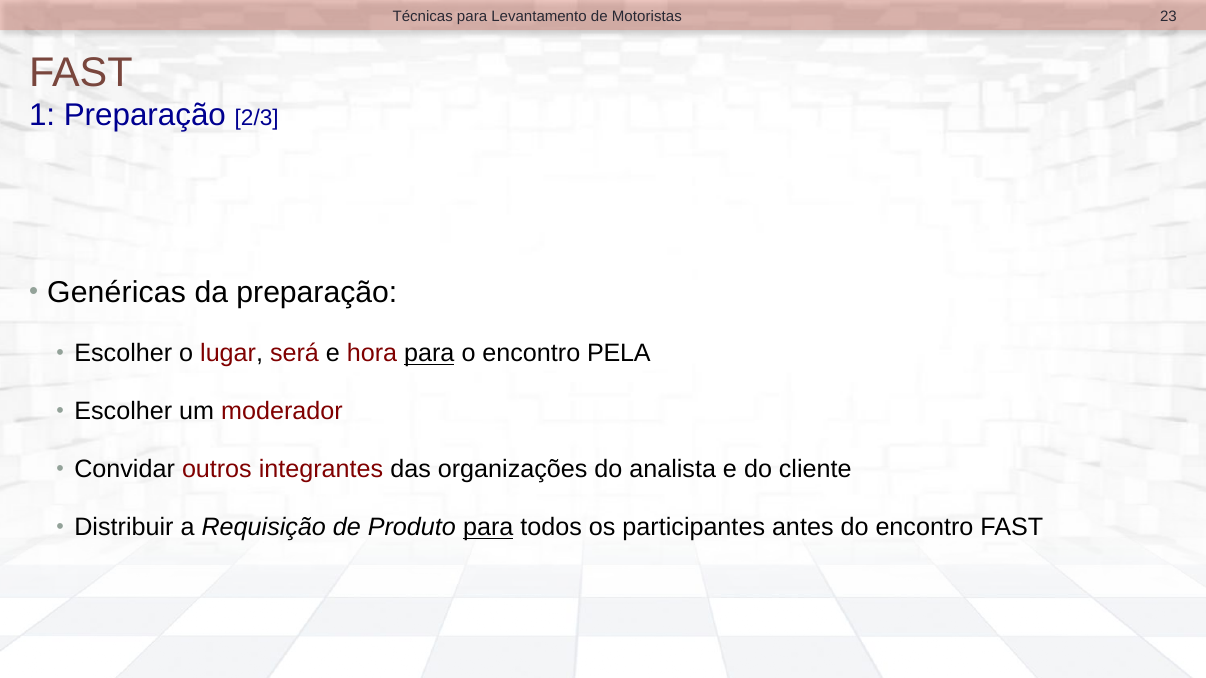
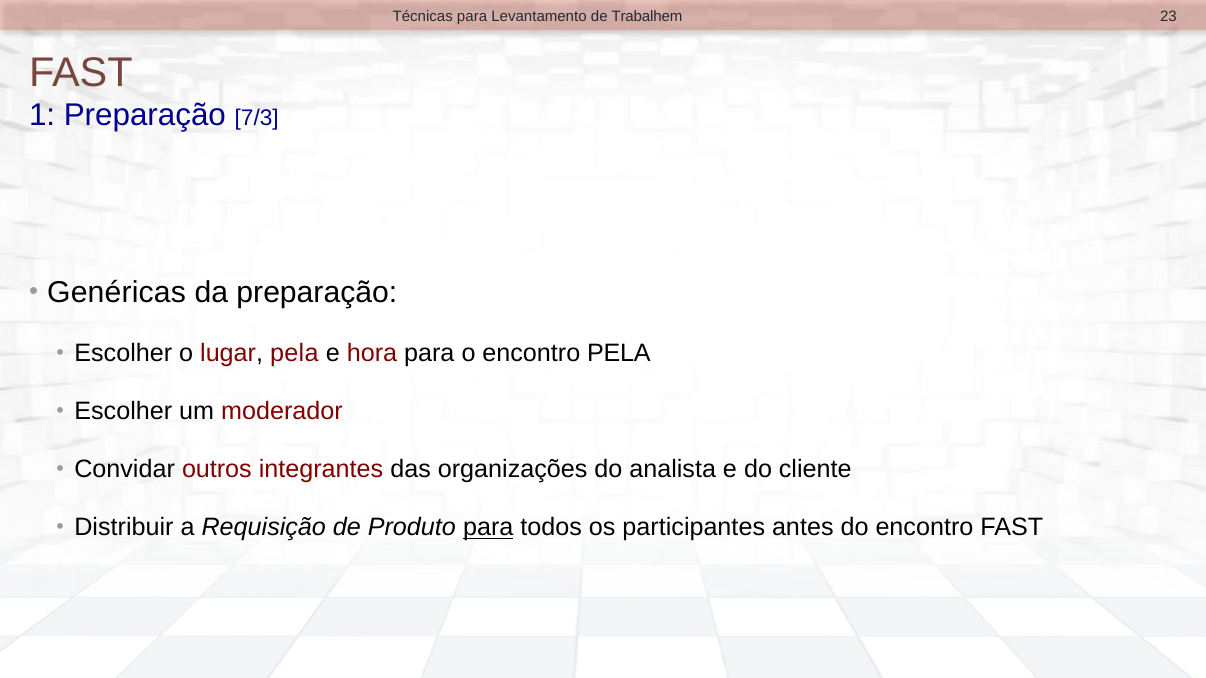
Motoristas: Motoristas -> Trabalhem
2/3: 2/3 -> 7/3
lugar será: será -> pela
para at (429, 354) underline: present -> none
